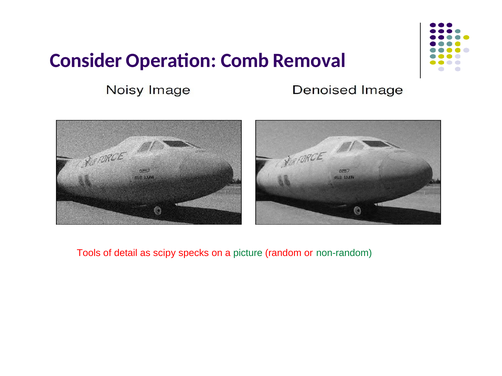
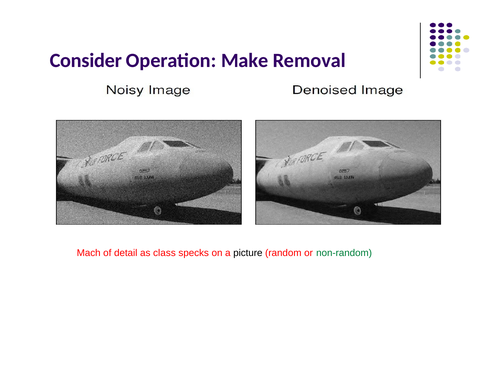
Comb: Comb -> Make
Tools: Tools -> Mach
scipy: scipy -> class
picture colour: green -> black
